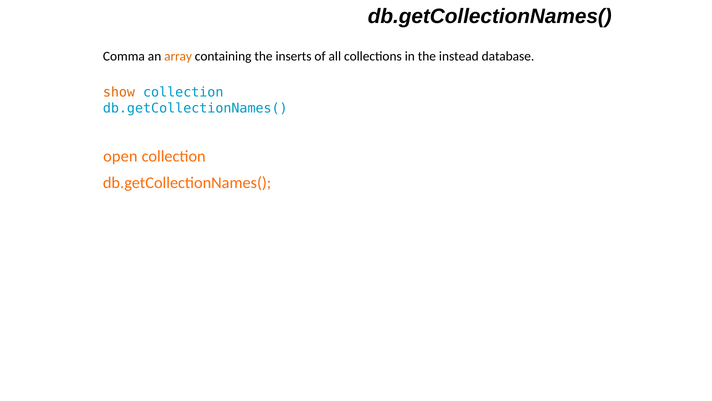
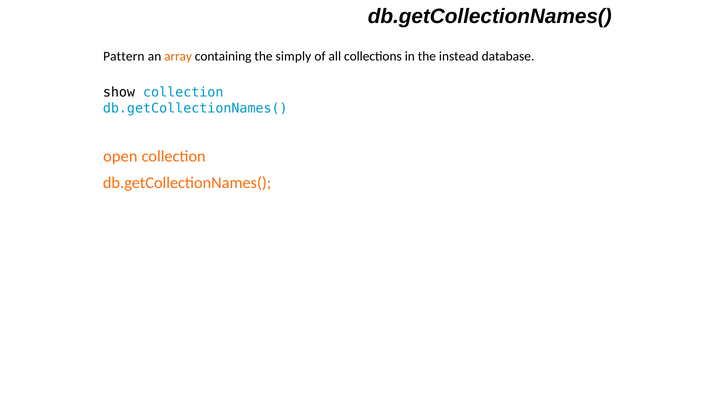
Comma: Comma -> Pattern
inserts: inserts -> simply
show colour: orange -> black
